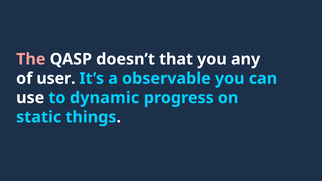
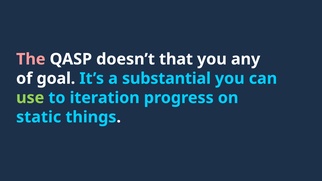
user: user -> goal
observable: observable -> substantial
use colour: white -> light green
dynamic: dynamic -> iteration
